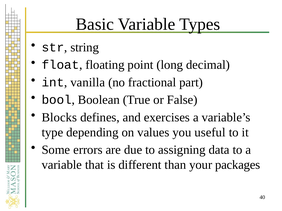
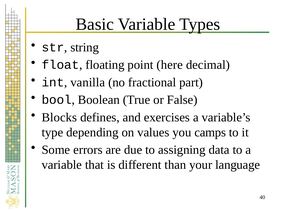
long: long -> here
useful: useful -> camps
packages: packages -> language
